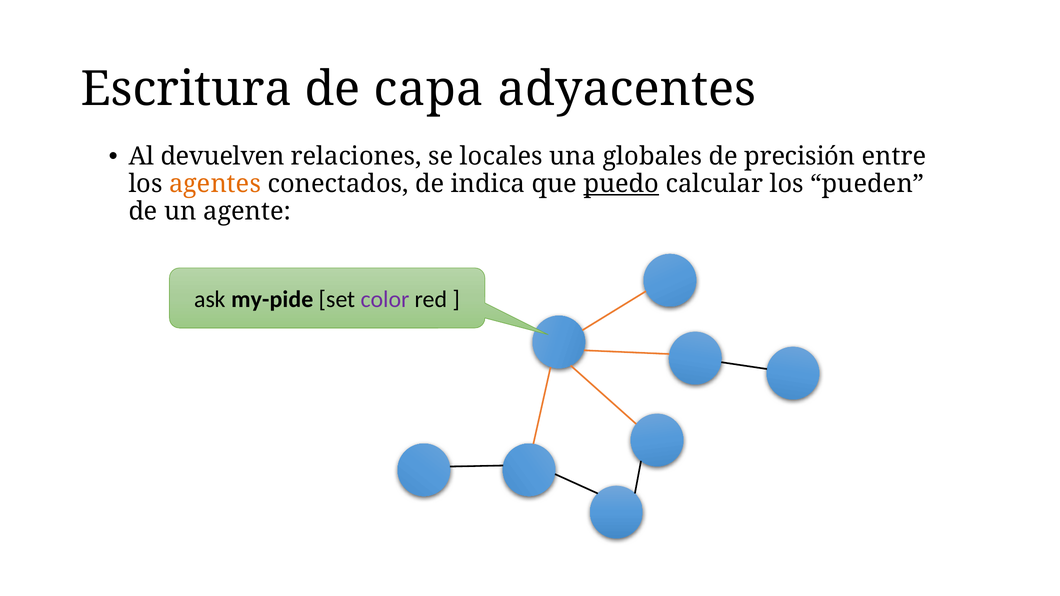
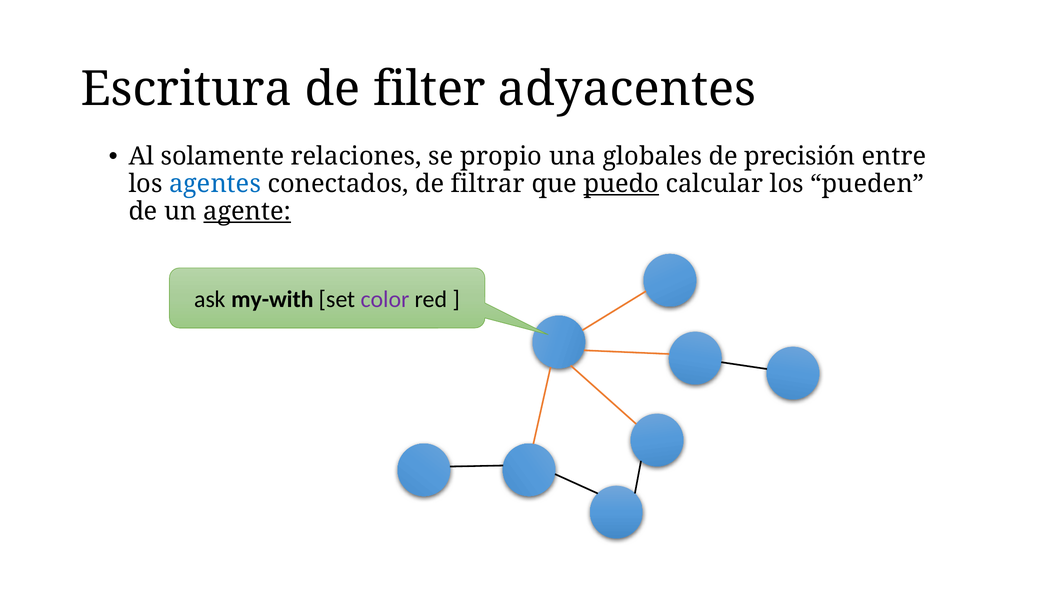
capa: capa -> filter
devuelven: devuelven -> solamente
locales: locales -> propio
agentes colour: orange -> blue
indica: indica -> filtrar
agente underline: none -> present
my-pide: my-pide -> my-with
